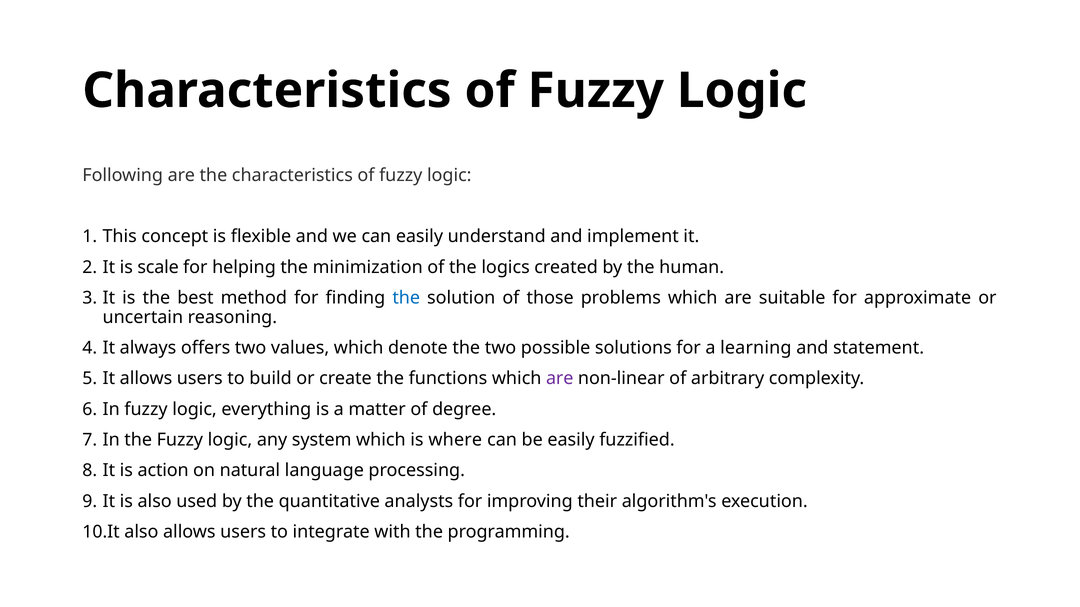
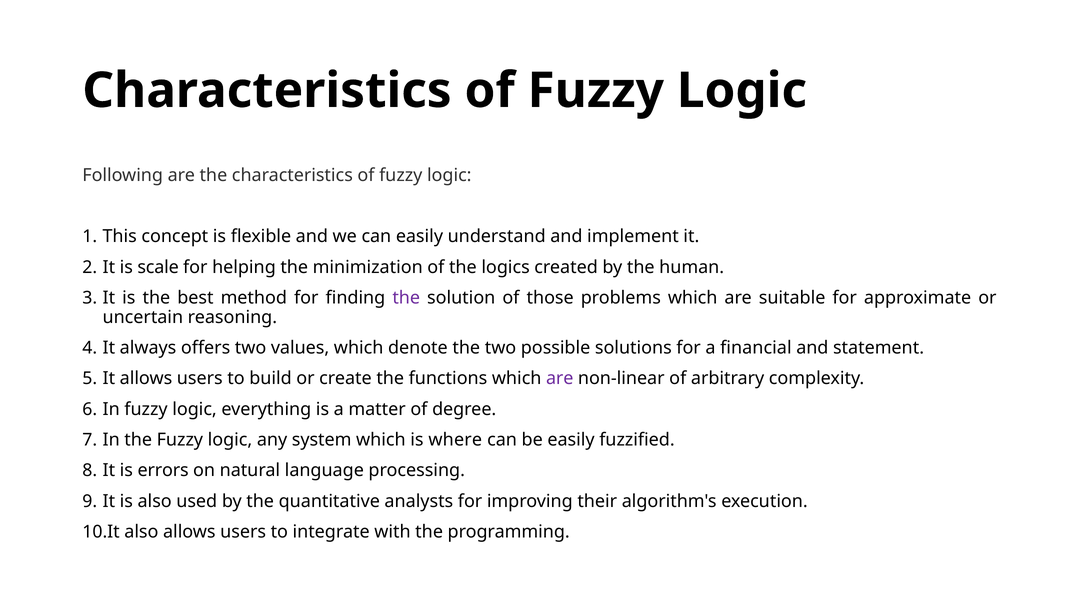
the at (406, 298) colour: blue -> purple
learning: learning -> financial
action: action -> errors
